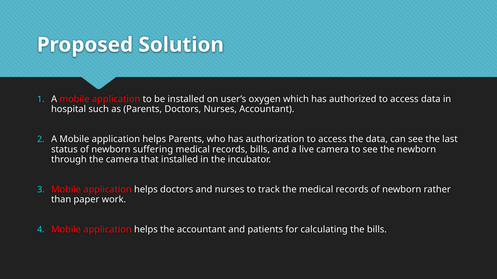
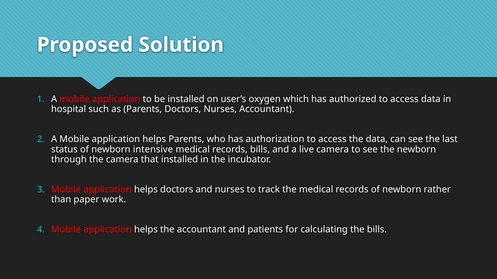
suffering: suffering -> intensive
